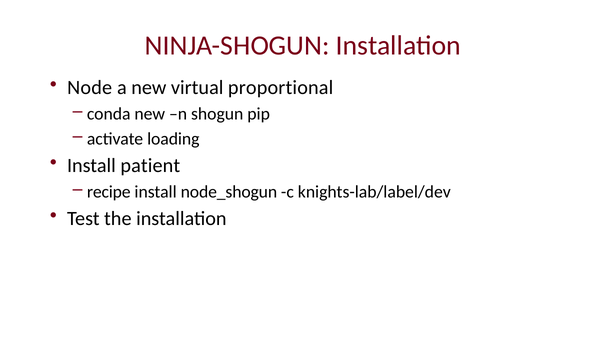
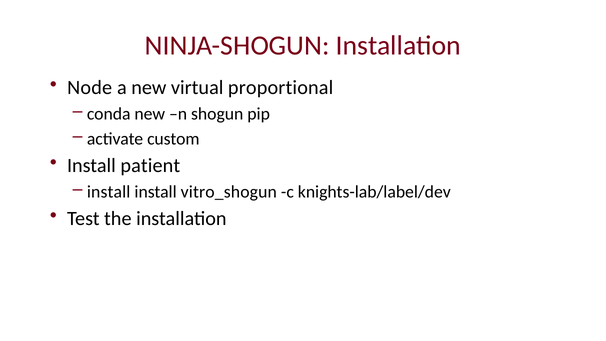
loading: loading -> custom
recipe at (109, 192): recipe -> install
node_shogun: node_shogun -> vitro_shogun
